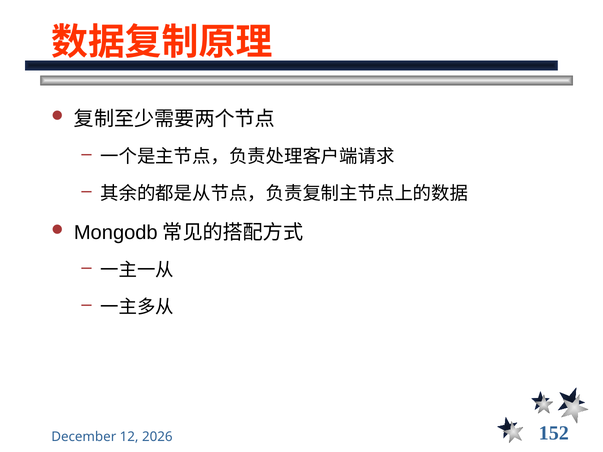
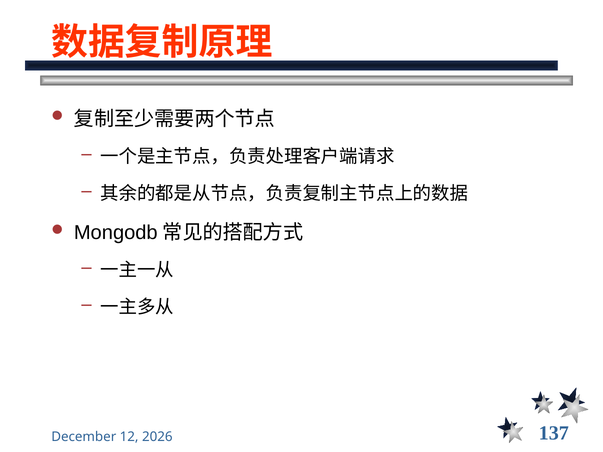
152: 152 -> 137
